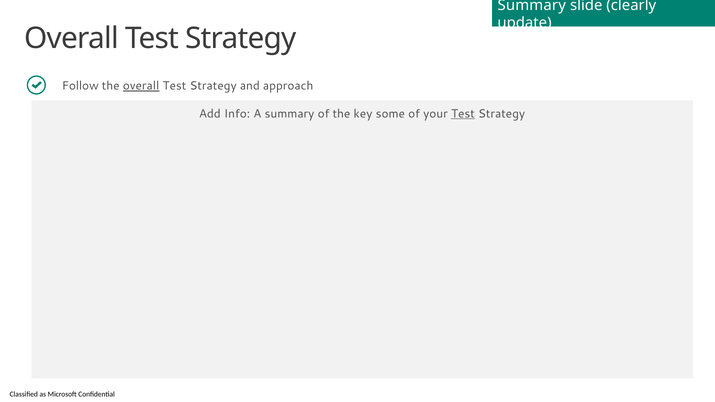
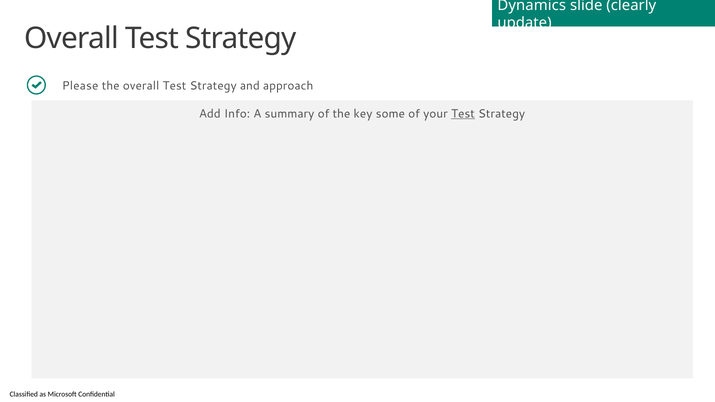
Summary at (532, 5): Summary -> Dynamics
Follow: Follow -> Please
overall at (141, 86) underline: present -> none
